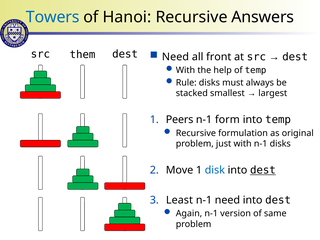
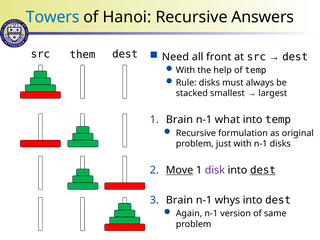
1 Peers: Peers -> Brain
form: form -> what
Move underline: none -> present
disk colour: blue -> purple
Least at (179, 200): Least -> Brain
n-1 need: need -> whys
